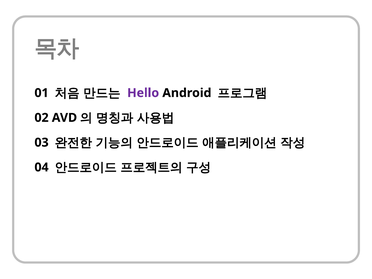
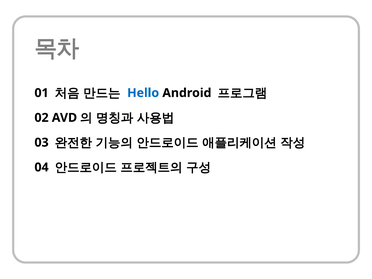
Hello colour: purple -> blue
